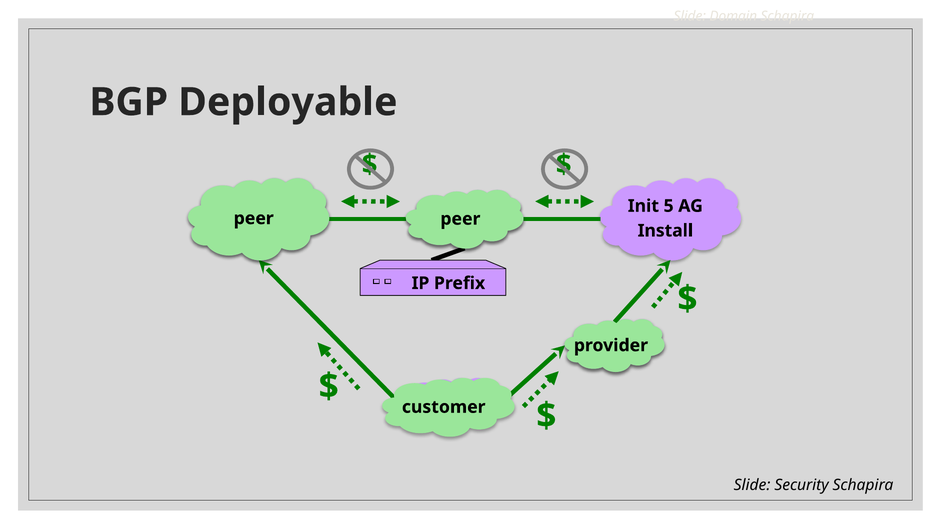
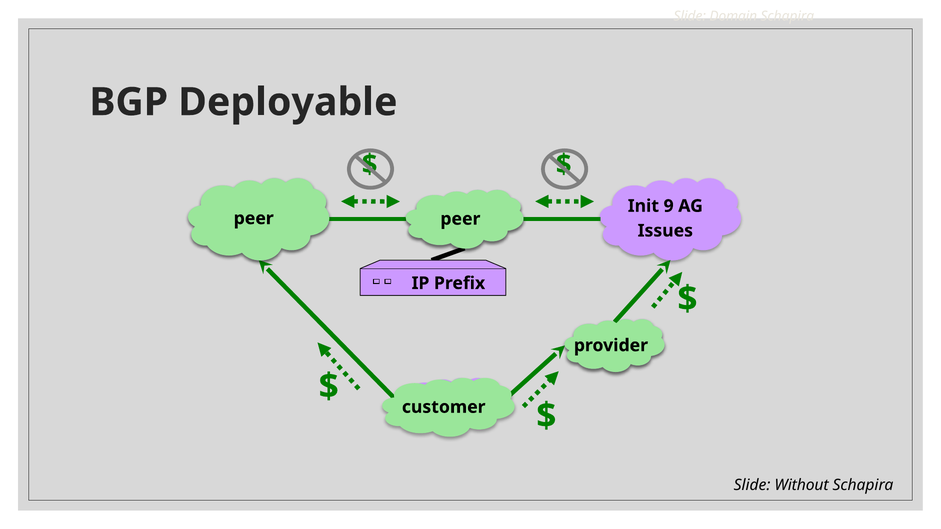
5: 5 -> 9
Install: Install -> Issues
Security: Security -> Without
